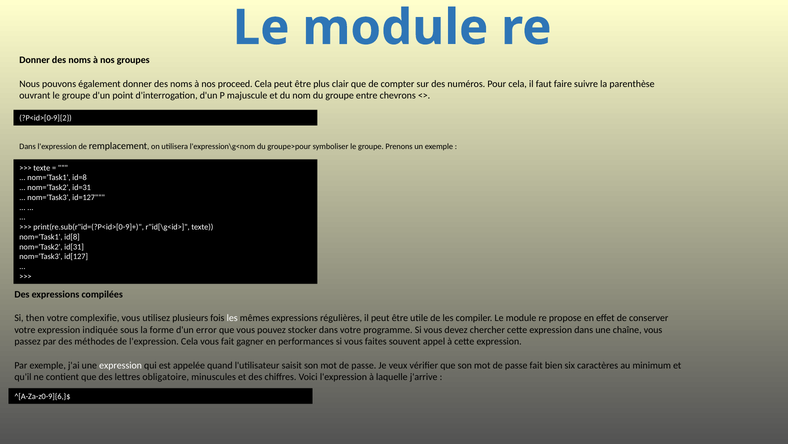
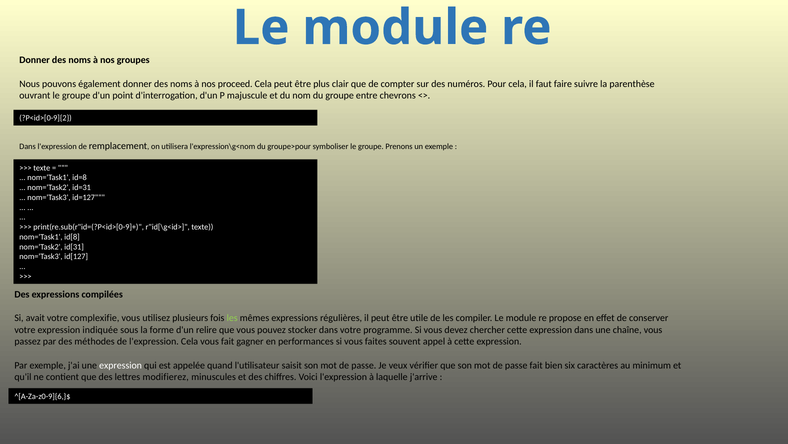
then: then -> avait
les at (232, 317) colour: white -> light green
error: error -> relire
obligatoire: obligatoire -> modifierez
